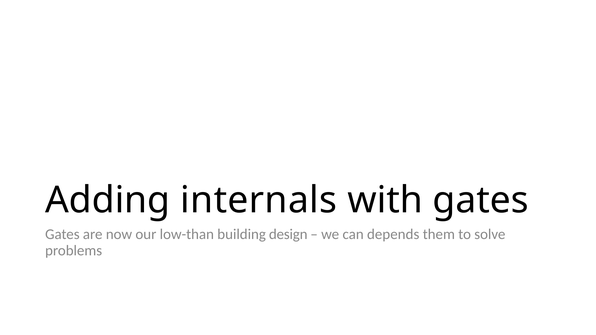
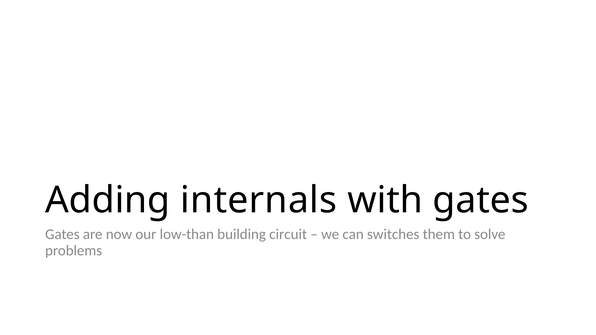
design: design -> circuit
depends: depends -> switches
